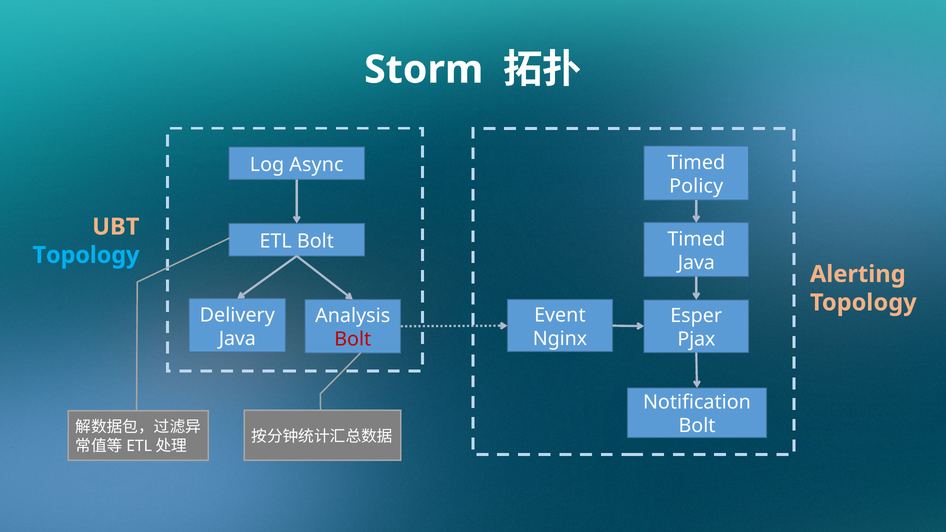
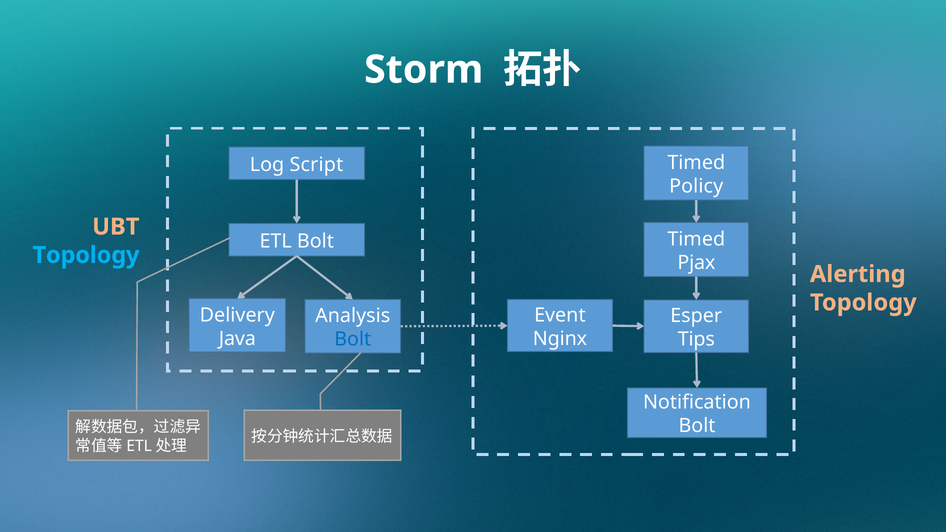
Async: Async -> Script
Java at (696, 263): Java -> Pjax
Pjax: Pjax -> Tips
Bolt at (353, 340) colour: red -> blue
